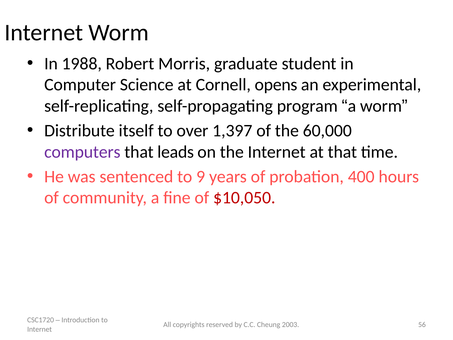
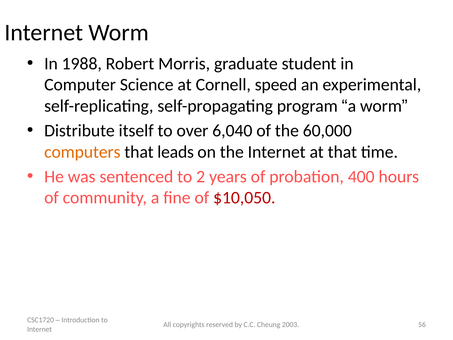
opens: opens -> speed
1,397: 1,397 -> 6,040
computers colour: purple -> orange
9: 9 -> 2
